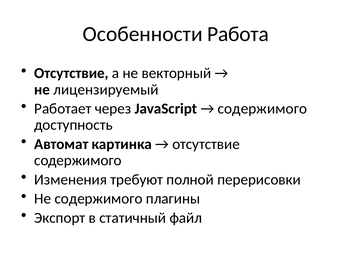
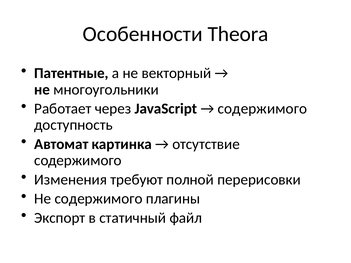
Работа: Работа -> Theora
Отсутствие at (71, 73): Отсутствие -> Патентные
лицензируемый: лицензируемый -> многоугольники
